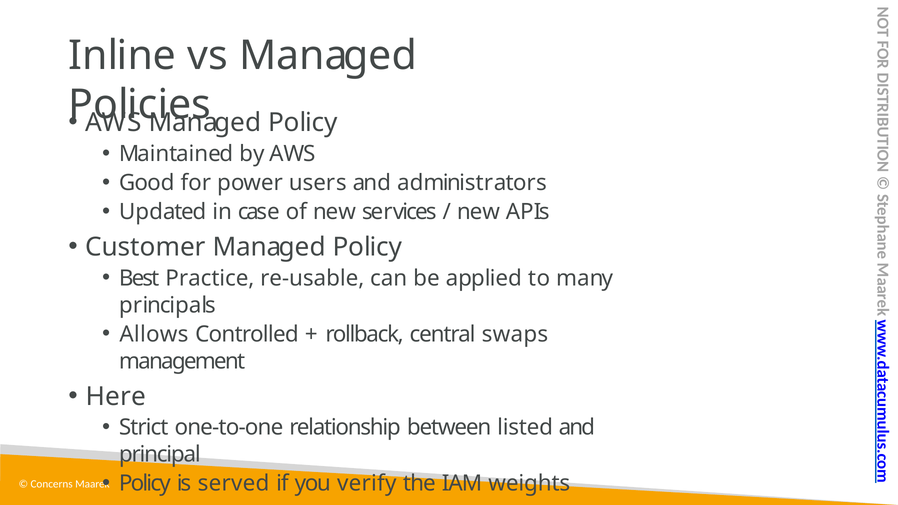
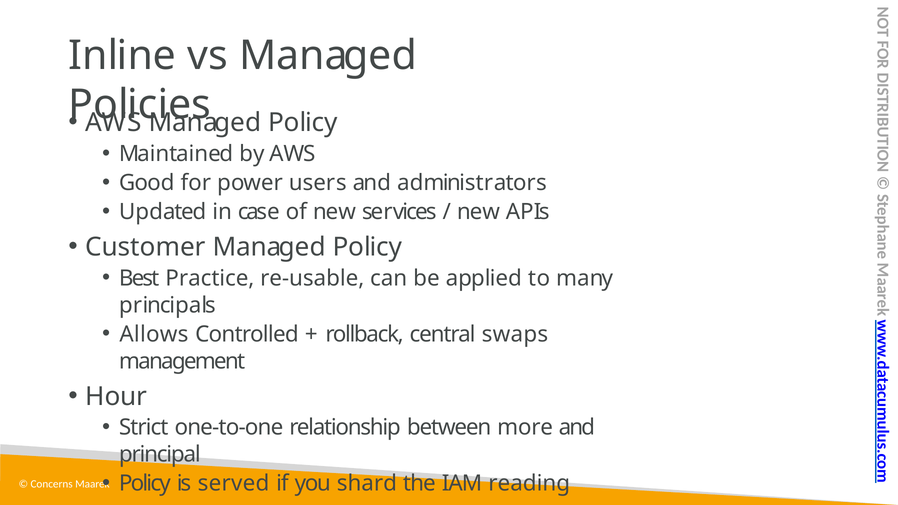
Here: Here -> Hour
listed: listed -> more
verify: verify -> shard
weights: weights -> reading
